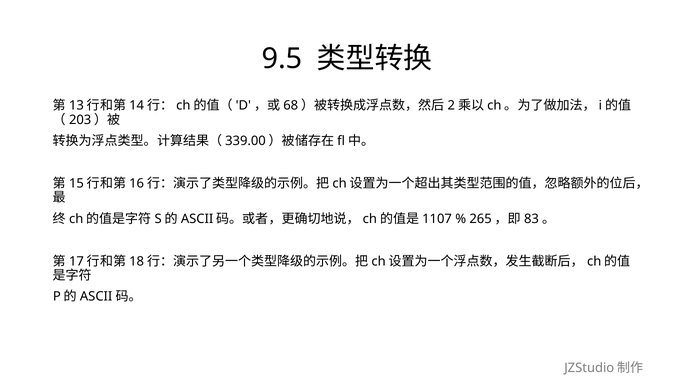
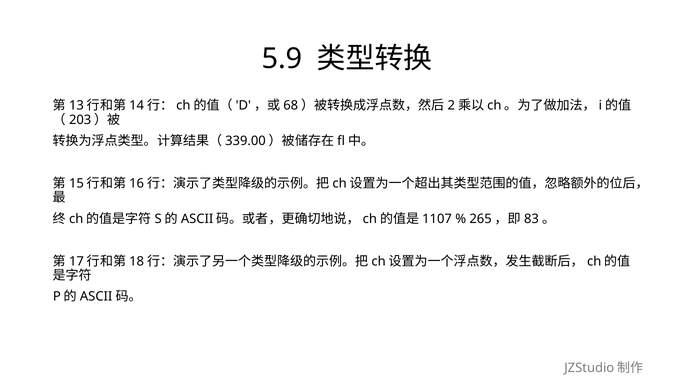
9.5: 9.5 -> 5.9
